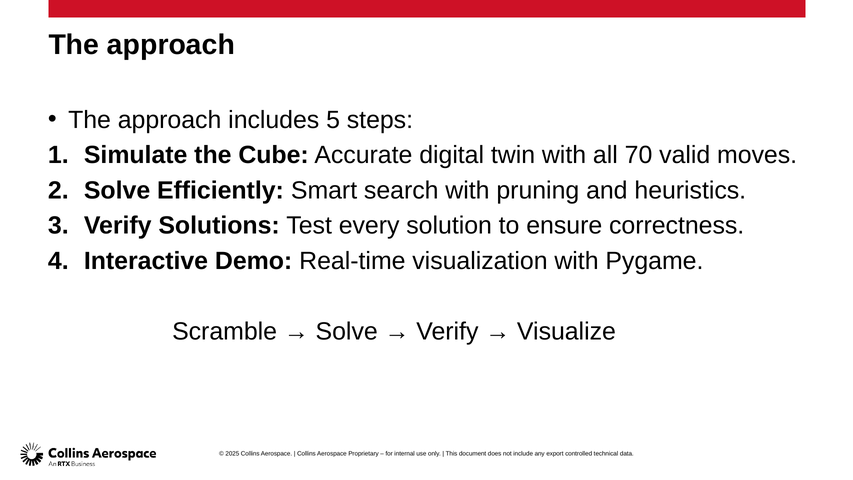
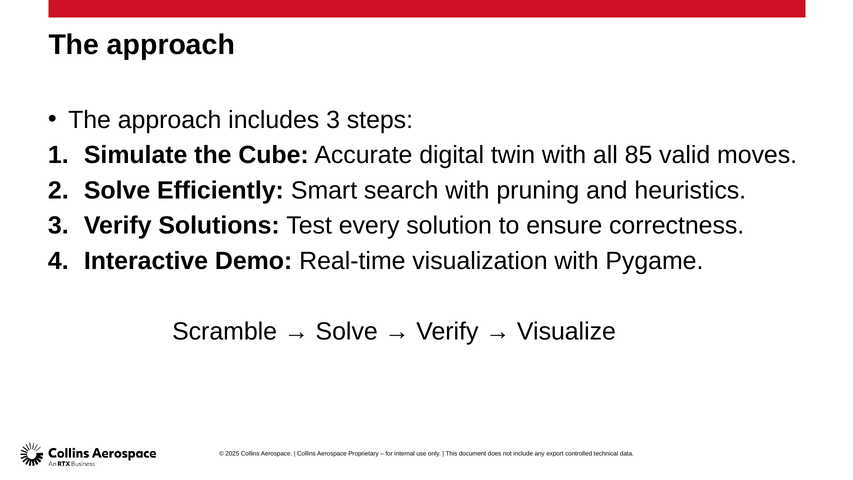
includes 5: 5 -> 3
70: 70 -> 85
